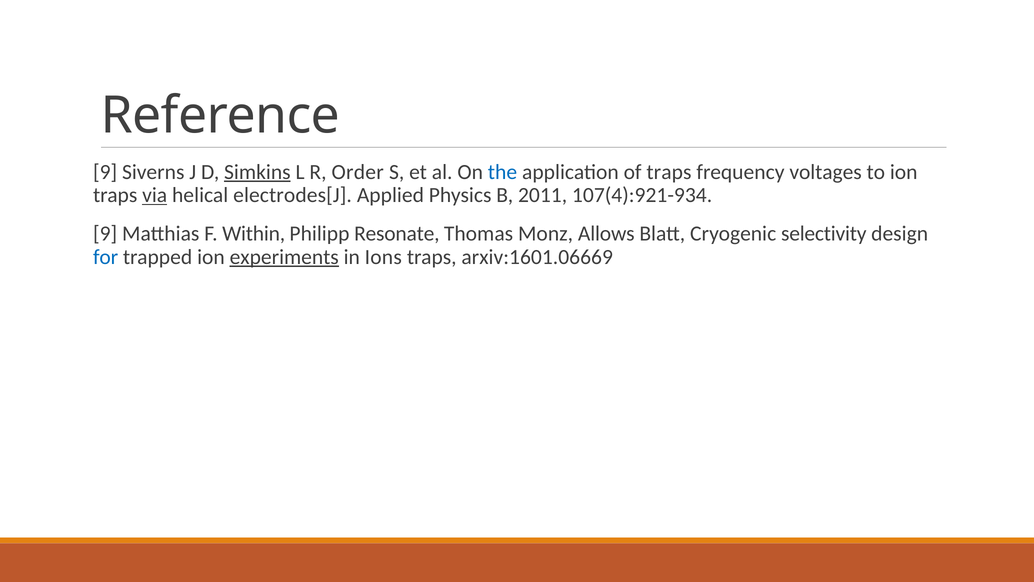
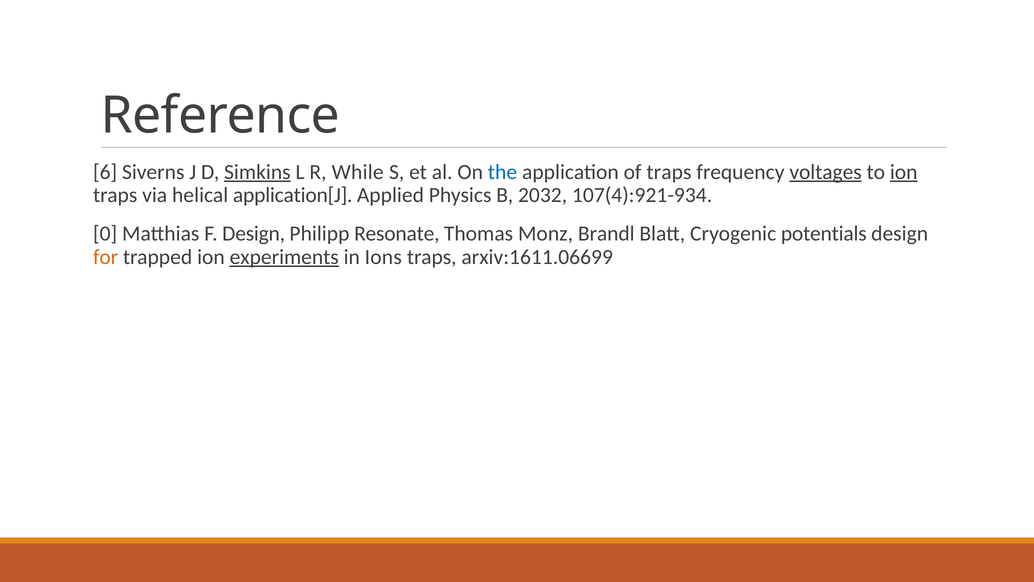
9 at (105, 172): 9 -> 6
Order: Order -> While
voltages underline: none -> present
ion at (904, 172) underline: none -> present
via underline: present -> none
electrodes[J: electrodes[J -> application[J
2011: 2011 -> 2032
9 at (105, 234): 9 -> 0
F Within: Within -> Design
Allows: Allows -> Brandl
selectivity: selectivity -> potentials
for colour: blue -> orange
arxiv:1601.06669: arxiv:1601.06669 -> arxiv:1611.06699
